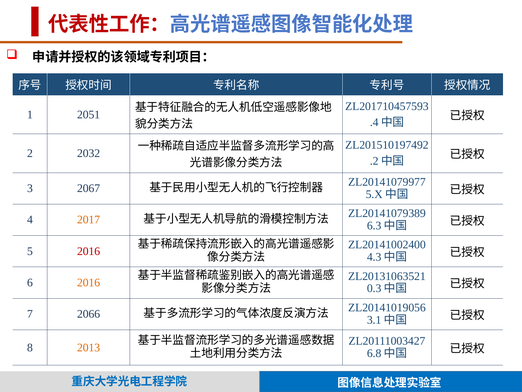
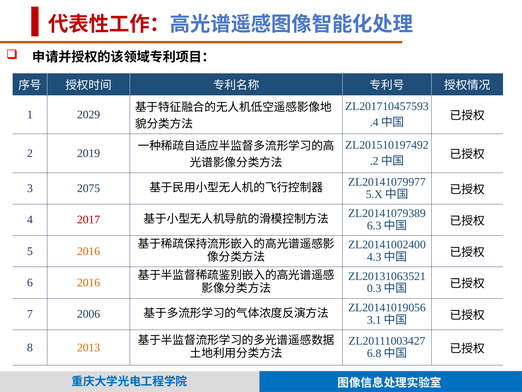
2051: 2051 -> 2029
2032: 2032 -> 2019
2067: 2067 -> 2075
2017 colour: orange -> red
2016 at (89, 251) colour: red -> orange
2066: 2066 -> 2006
